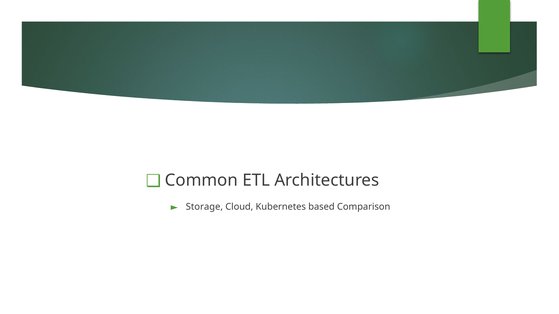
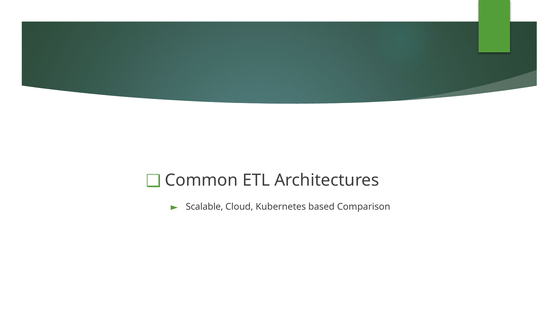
Storage: Storage -> Scalable
